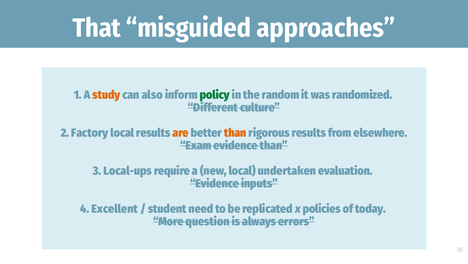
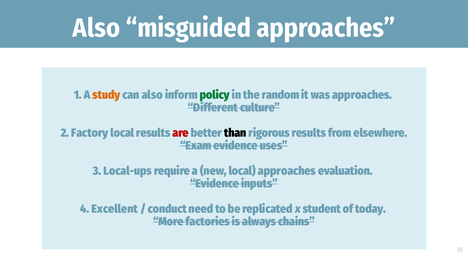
That at (97, 28): That -> Also
was randomized: randomized -> approaches
are colour: orange -> red
than at (235, 133) colour: orange -> black
evidence than: than -> uses
local undertaken: undertaken -> approaches
student: student -> conduct
policies: policies -> student
question: question -> factories
errors: errors -> chains
